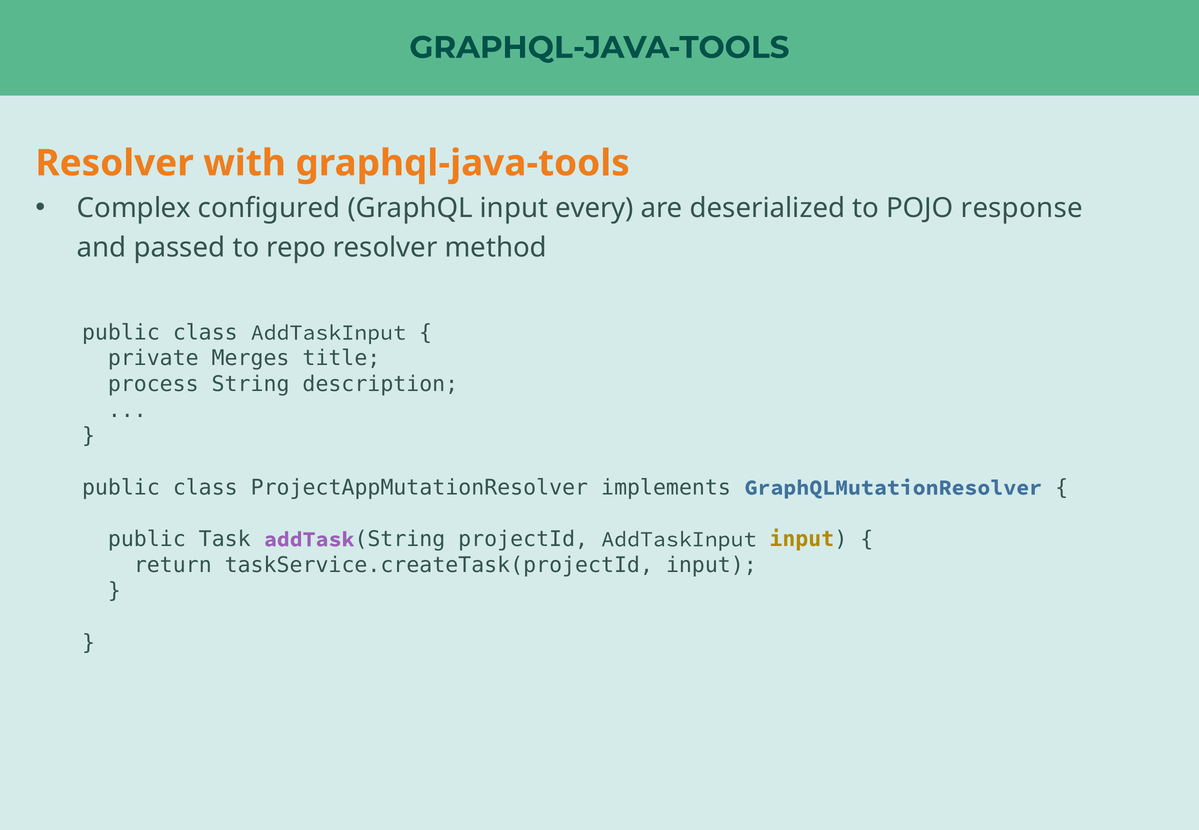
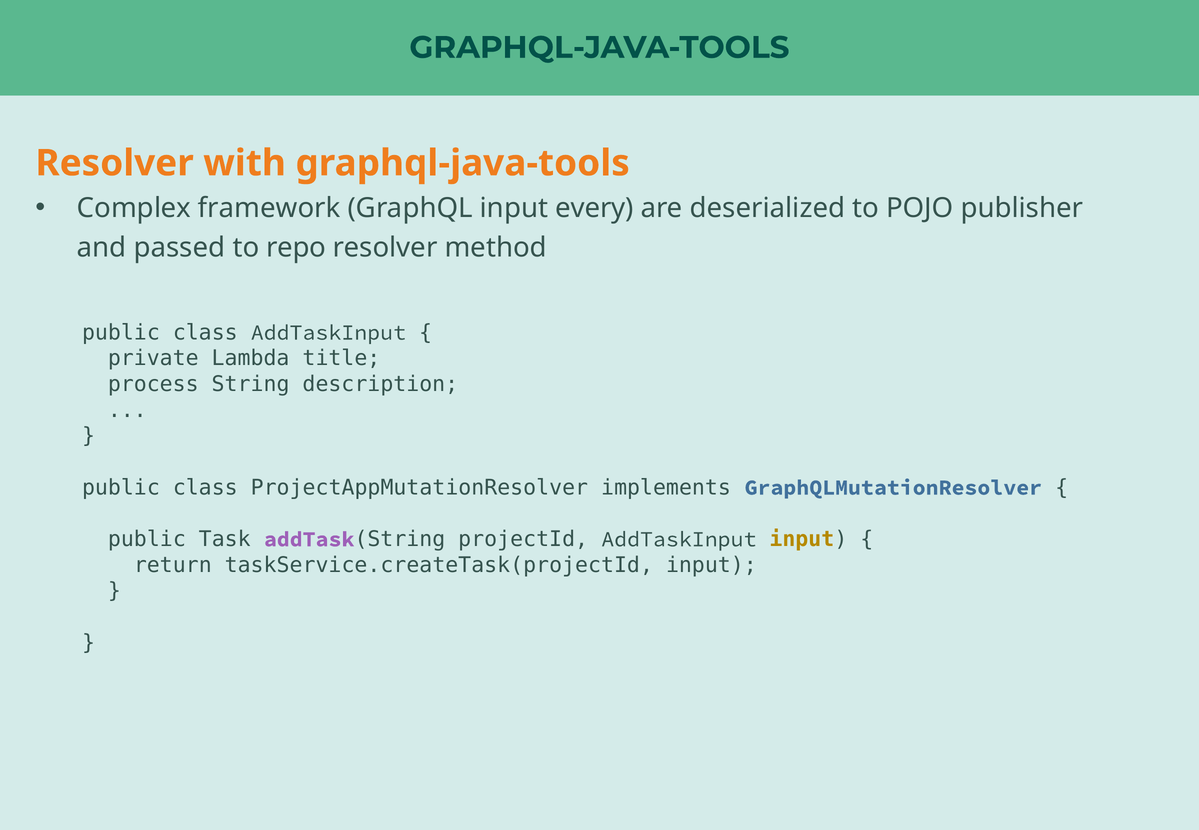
configured: configured -> framework
response: response -> publisher
Merges: Merges -> Lambda
